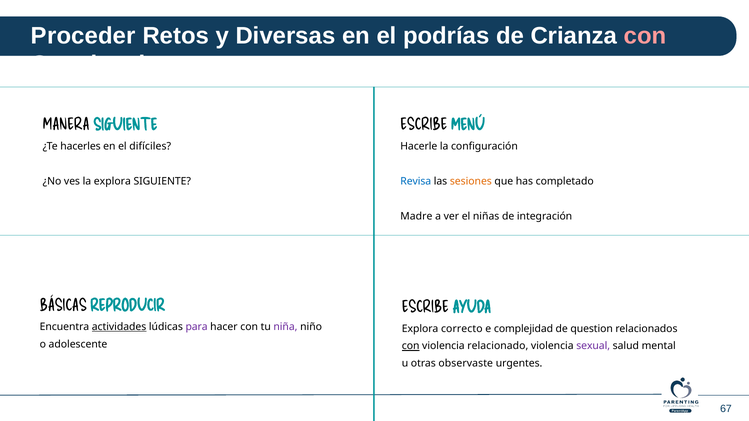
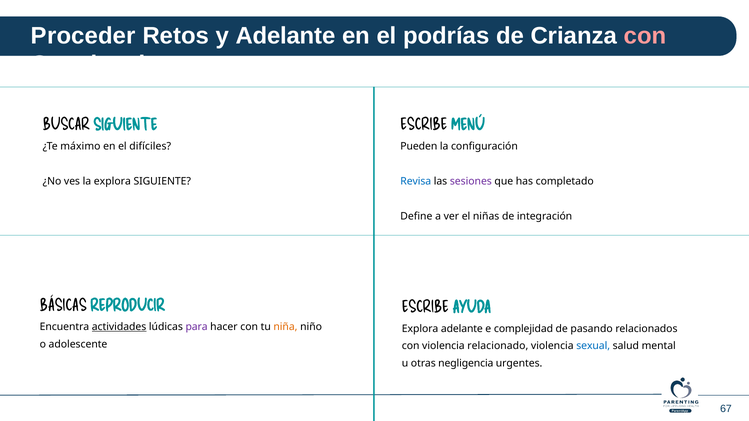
y Diversas: Diversas -> Adelante
MANERA: MANERA -> BUSCAR
hacerles: hacerles -> máximo
Hacerle: Hacerle -> Pueden
sesiones colour: orange -> purple
Madre: Madre -> Define
niña colour: purple -> orange
Explora correcto: correcto -> adelante
question: question -> pasando
con at (411, 346) underline: present -> none
sexual colour: purple -> blue
observaste: observaste -> negligencia
